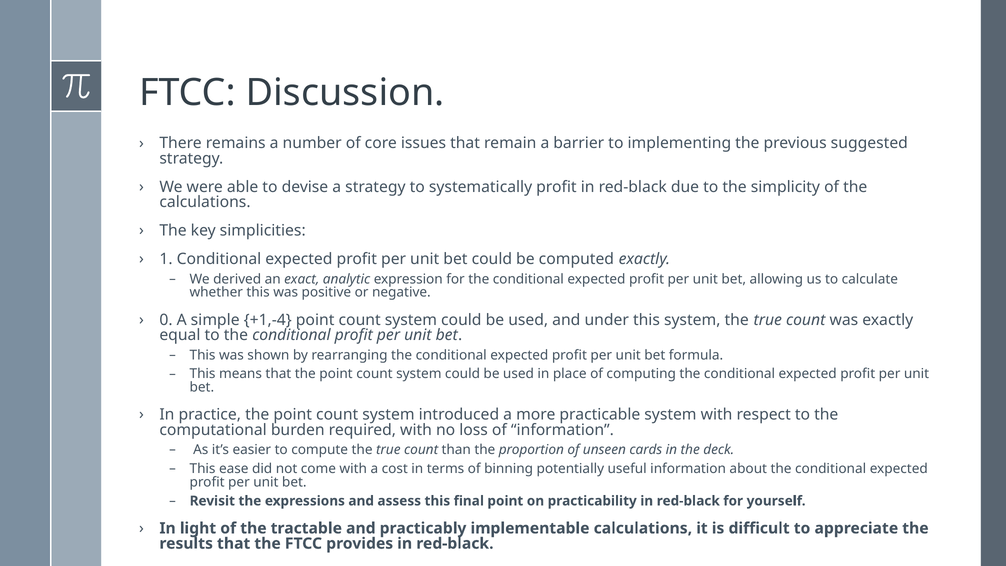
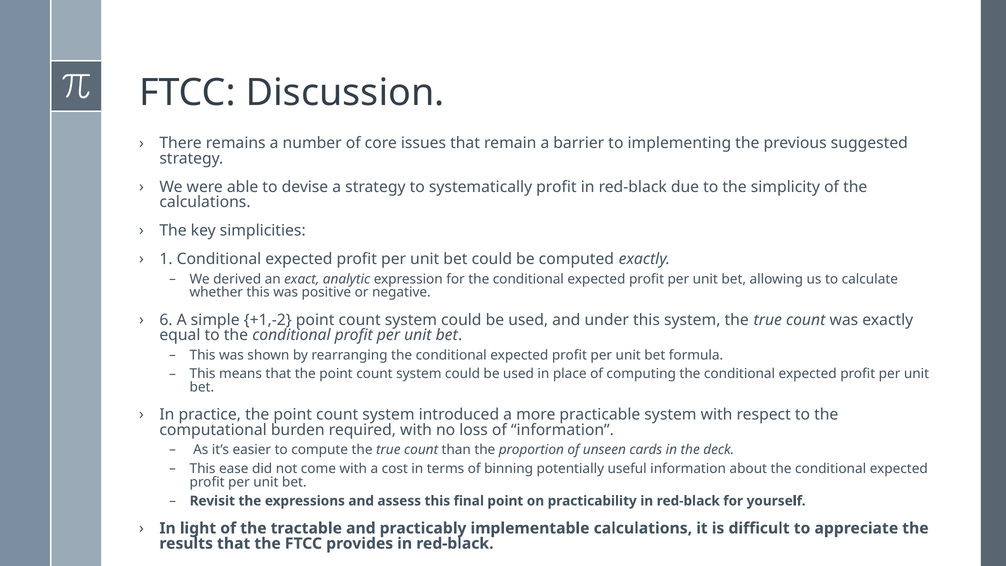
0: 0 -> 6
+1,-4: +1,-4 -> +1,-2
